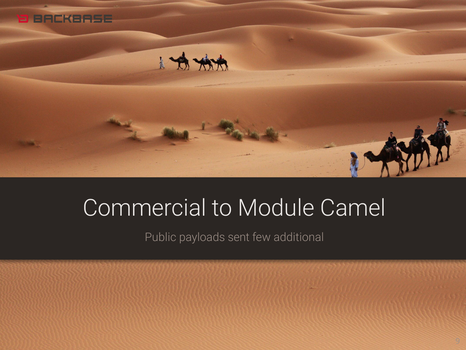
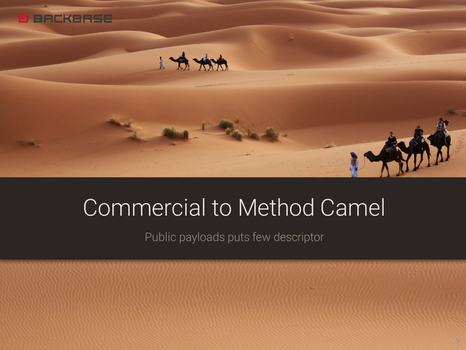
Module: Module -> Method
sent: sent -> puts
additional: additional -> descriptor
